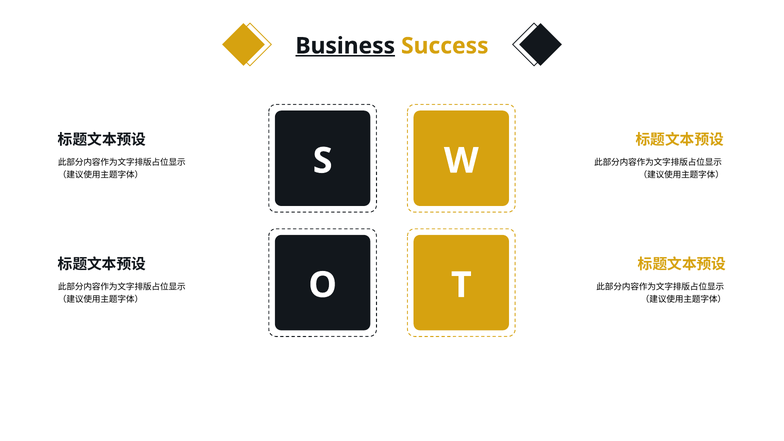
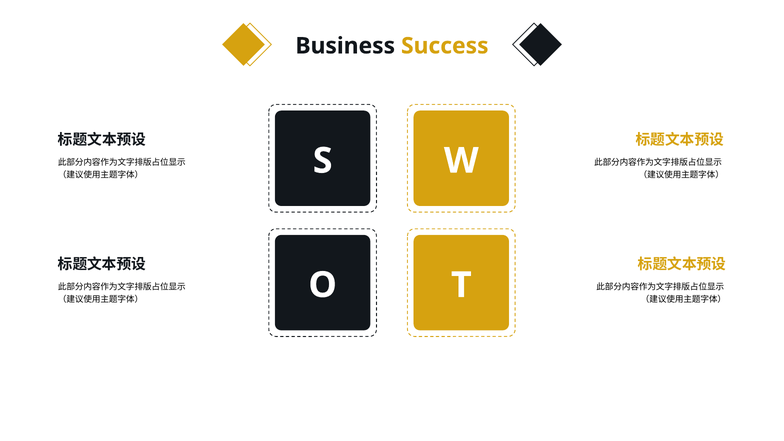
Business underline: present -> none
